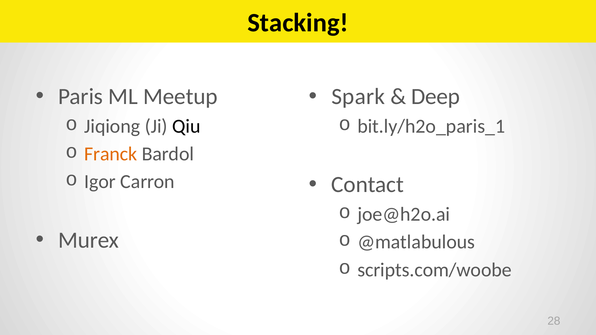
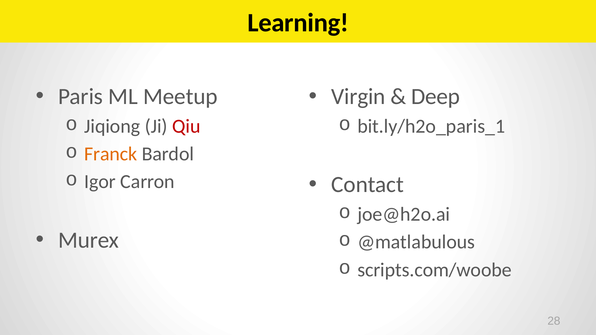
Stacking: Stacking -> Learning
Spark: Spark -> Virgin
Qiu colour: black -> red
